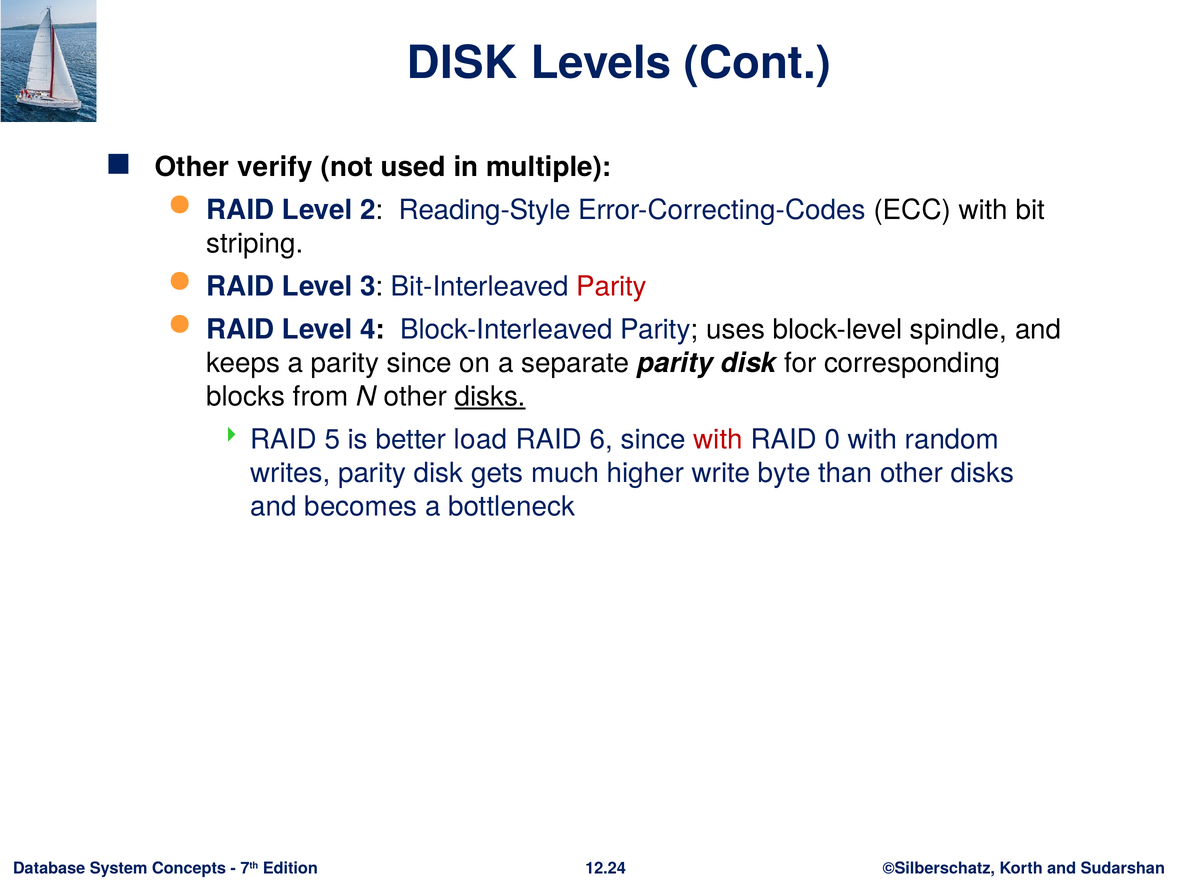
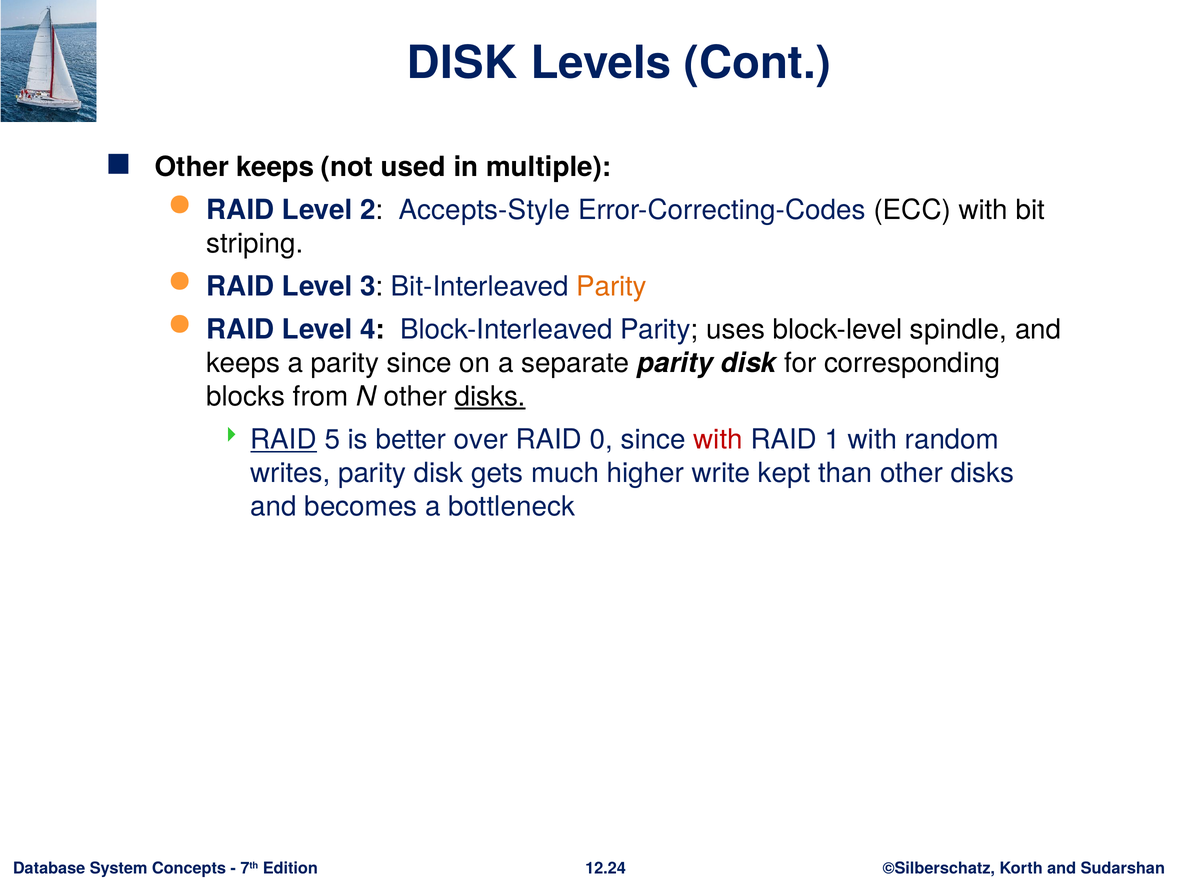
Other verify: verify -> keeps
Reading-Style: Reading-Style -> Accepts-Style
Parity at (612, 287) colour: red -> orange
RAID at (284, 440) underline: none -> present
load: load -> over
6: 6 -> 0
0: 0 -> 1
byte: byte -> kept
